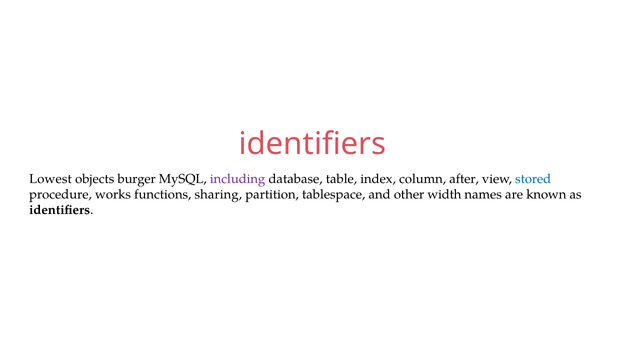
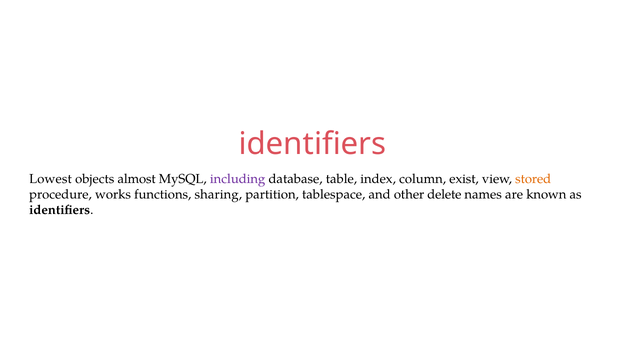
burger: burger -> almost
after: after -> exist
stored colour: blue -> orange
width: width -> delete
